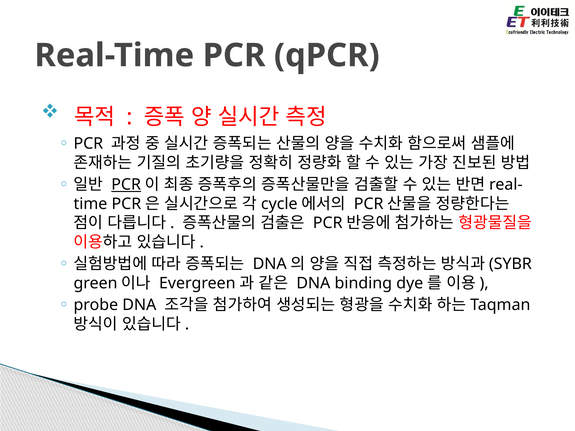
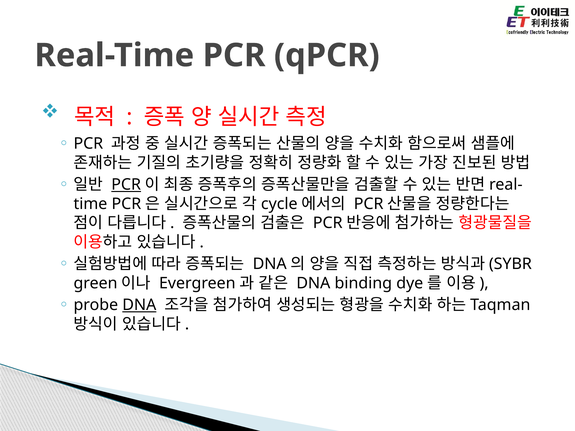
DNA at (139, 305) underline: none -> present
